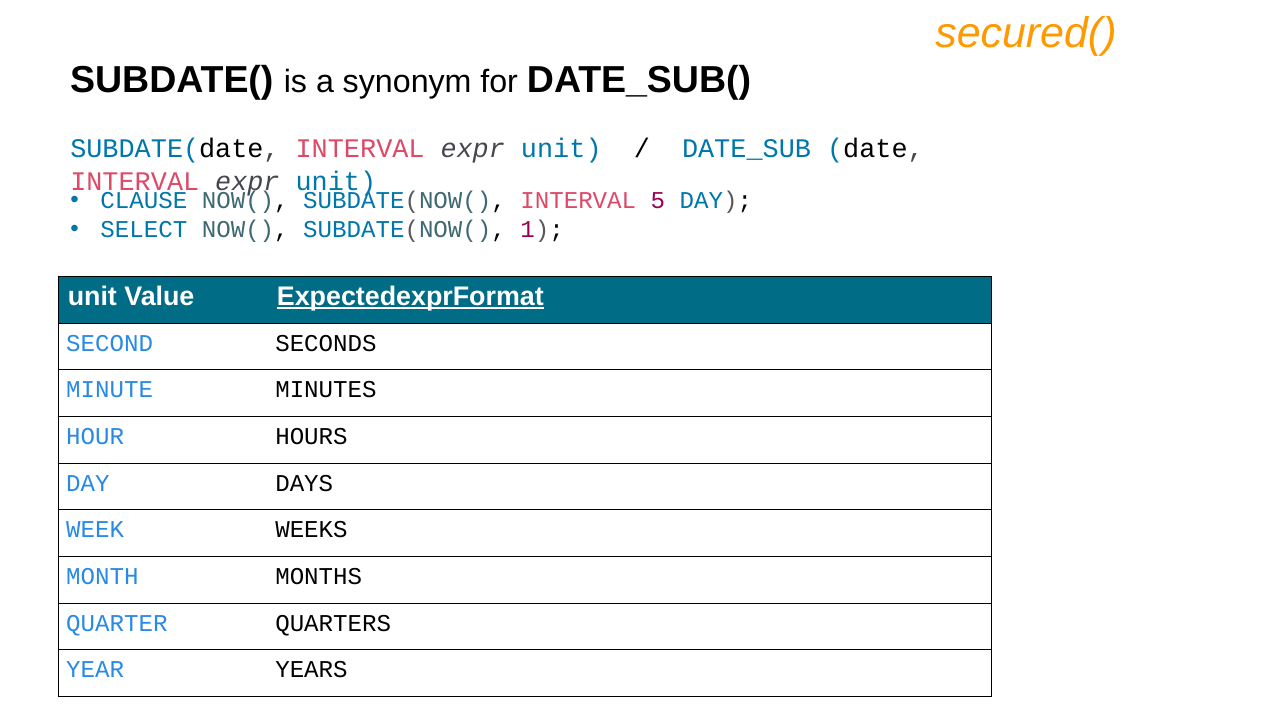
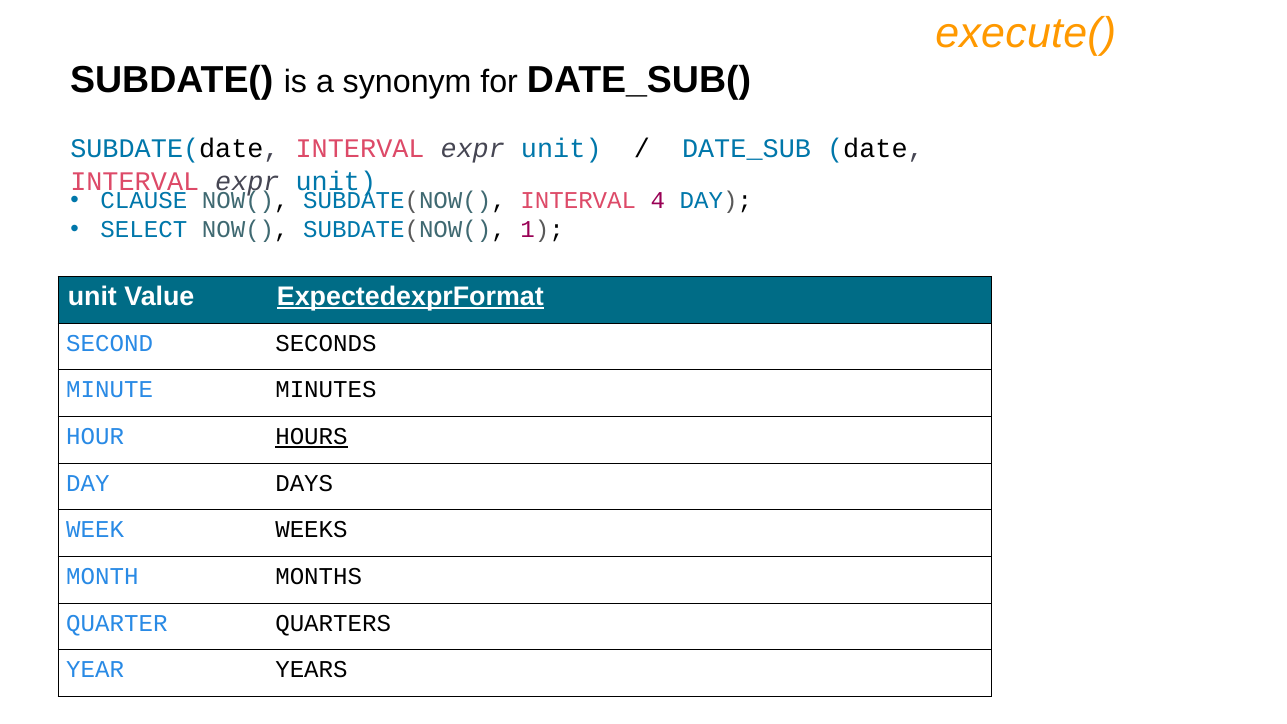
secured(: secured( -> execute(
5: 5 -> 4
HOURS underline: none -> present
